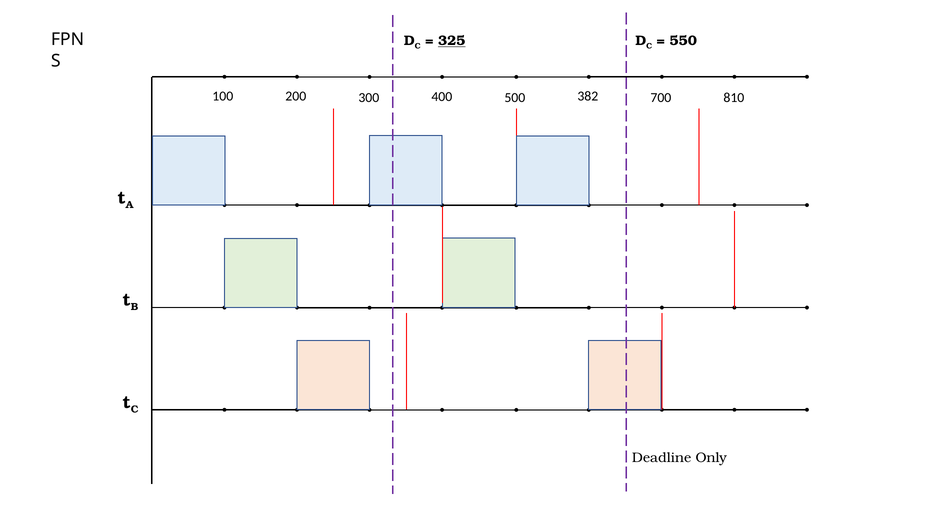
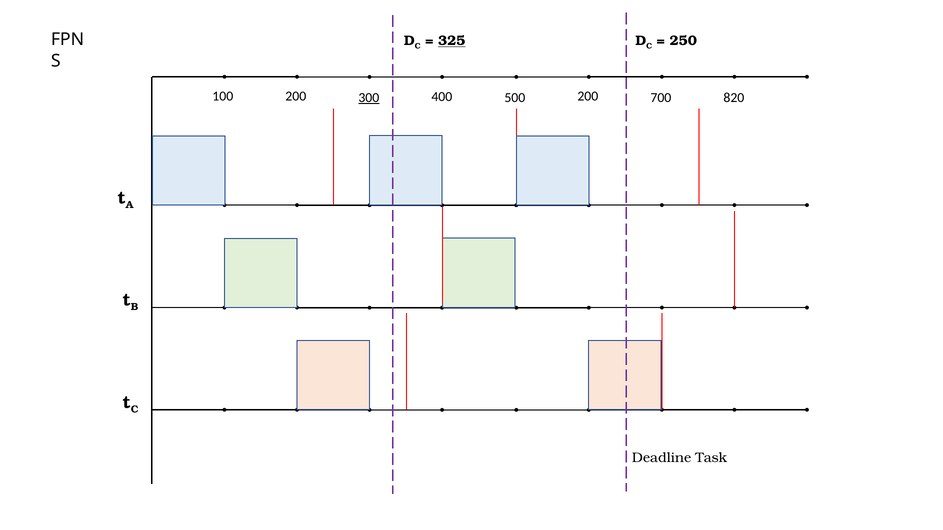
550: 550 -> 250
300 underline: none -> present
500 382: 382 -> 200
810: 810 -> 820
Only: Only -> Task
